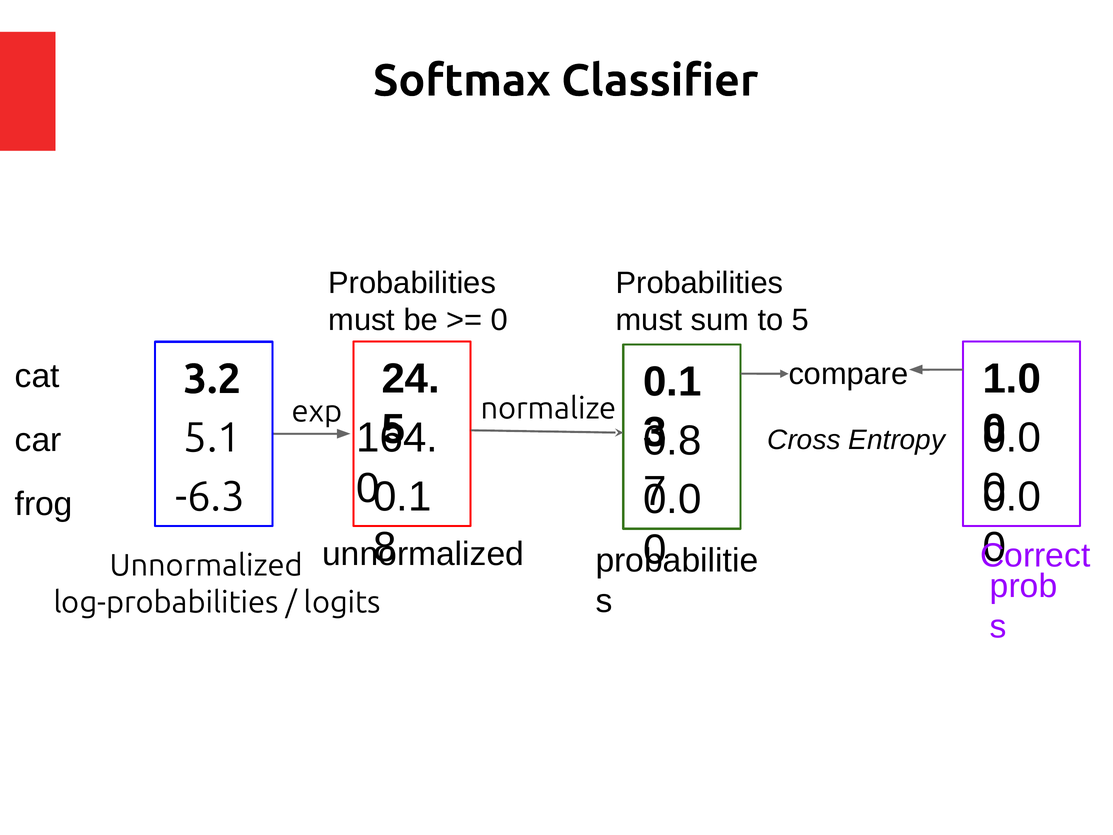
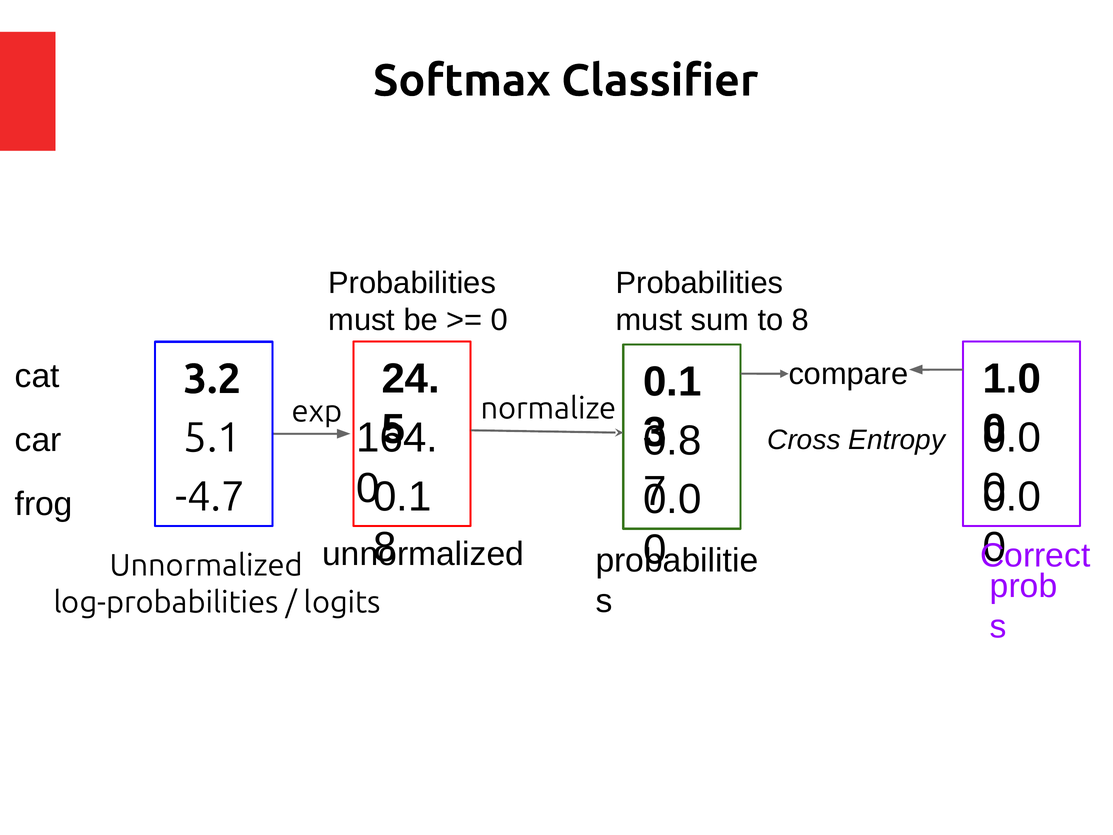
to 5: 5 -> 8
-6.3: -6.3 -> -4.7
